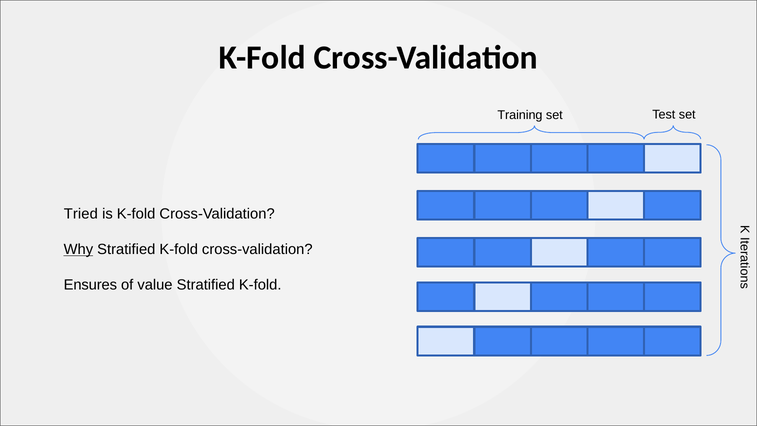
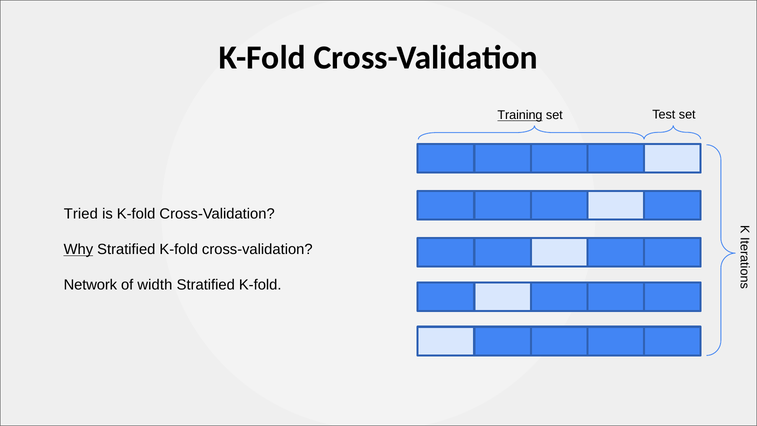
Training underline: none -> present
Ensures: Ensures -> Network
value: value -> width
